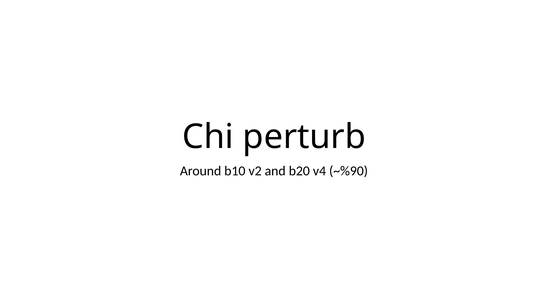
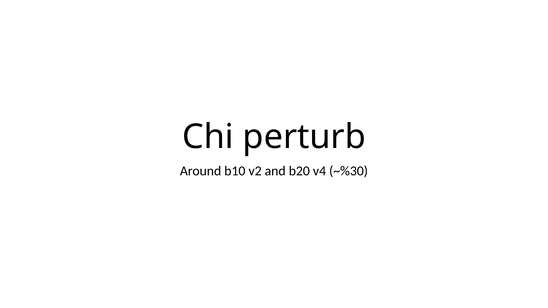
~%90: ~%90 -> ~%30
